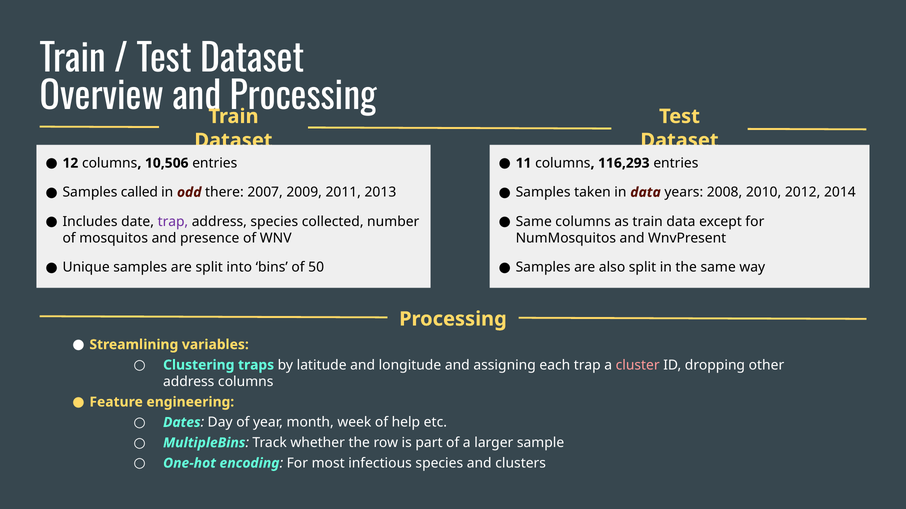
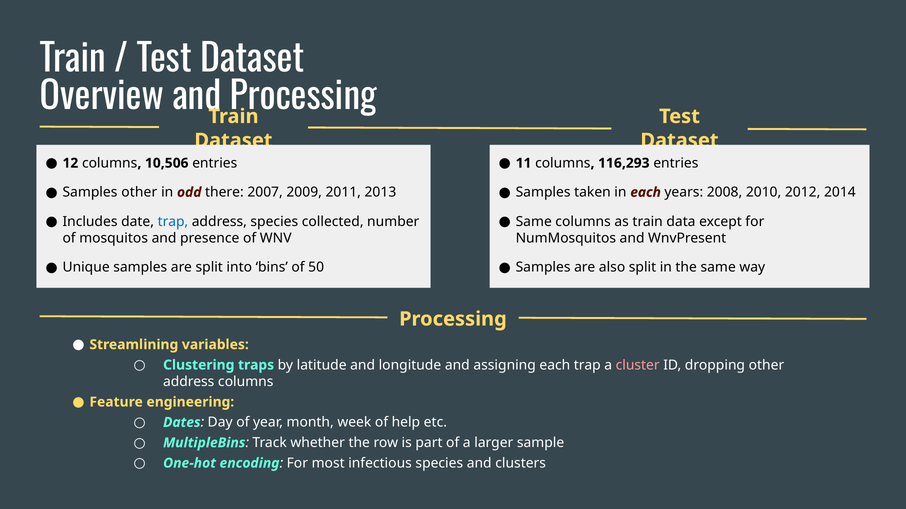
Samples called: called -> other
in data: data -> each
trap at (173, 222) colour: purple -> blue
